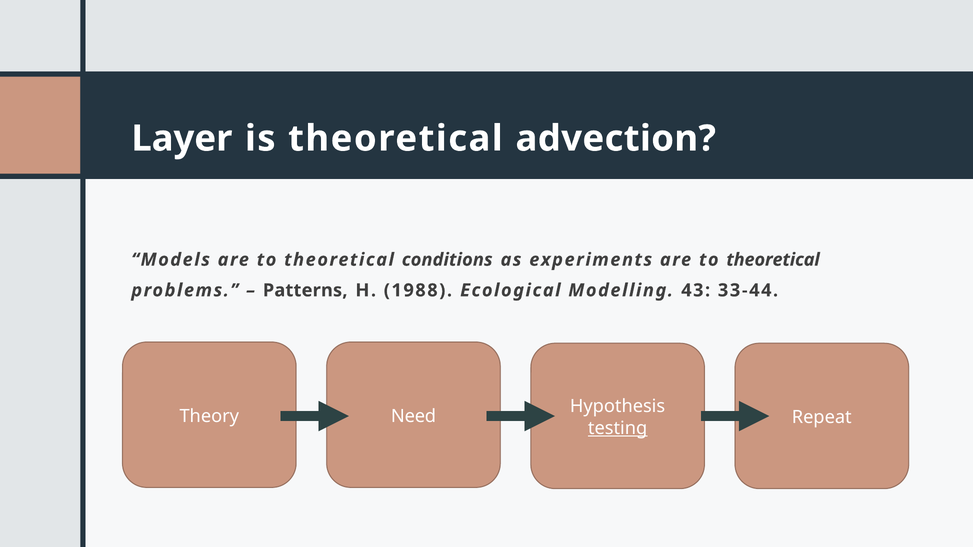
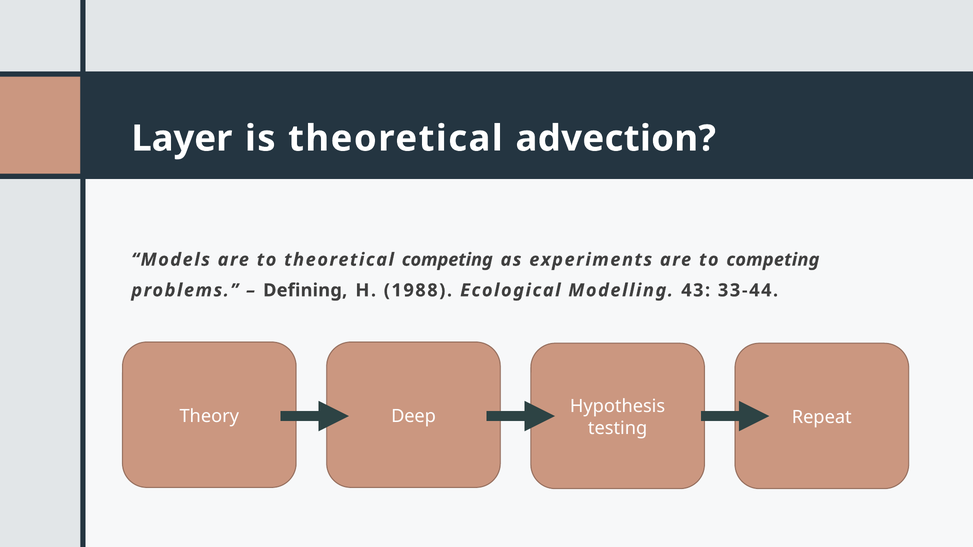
theoretical conditions: conditions -> competing
experiments are to theoretical: theoretical -> competing
Patterns: Patterns -> Defining
Need: Need -> Deep
testing underline: present -> none
